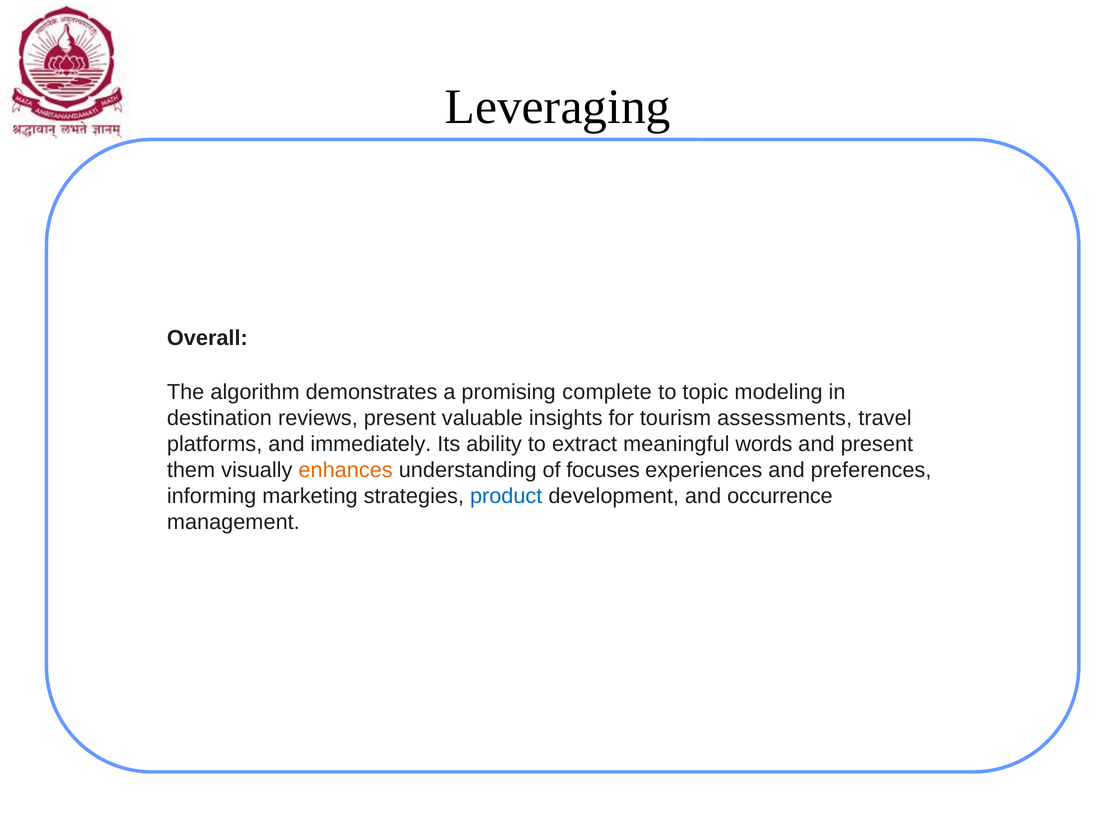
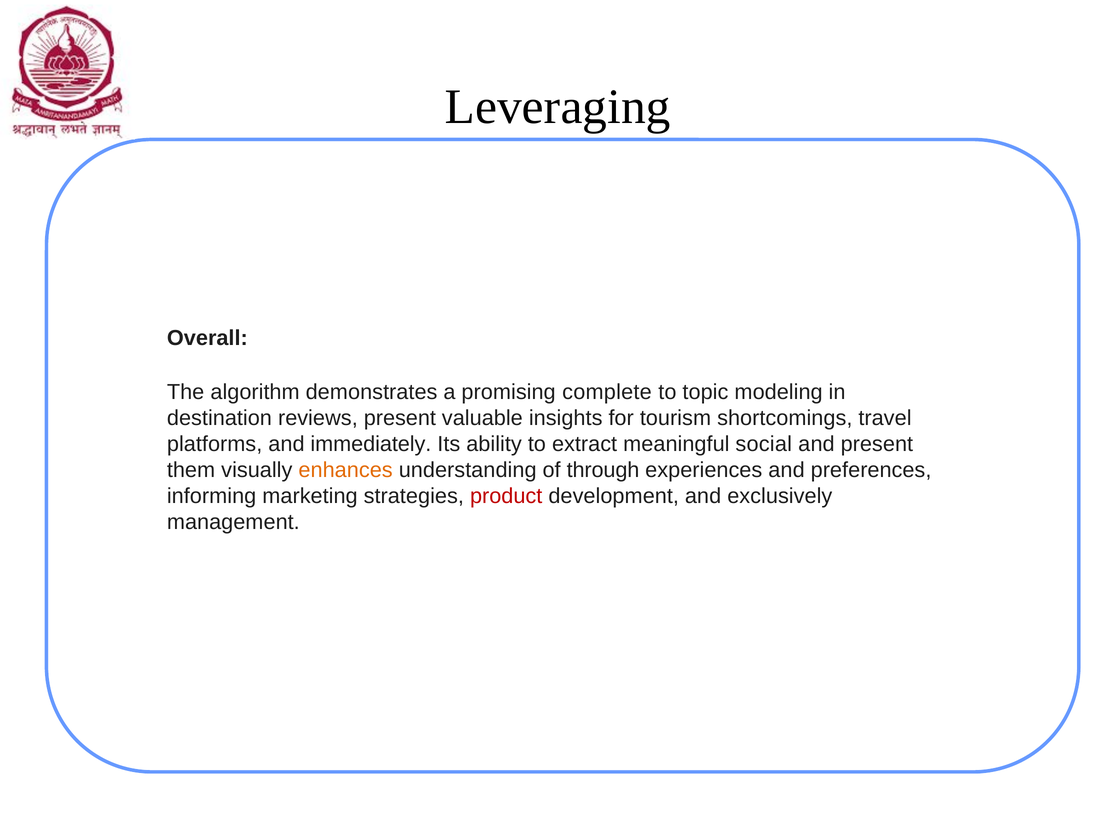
assessments: assessments -> shortcomings
words: words -> social
focuses: focuses -> through
product colour: blue -> red
occurrence: occurrence -> exclusively
